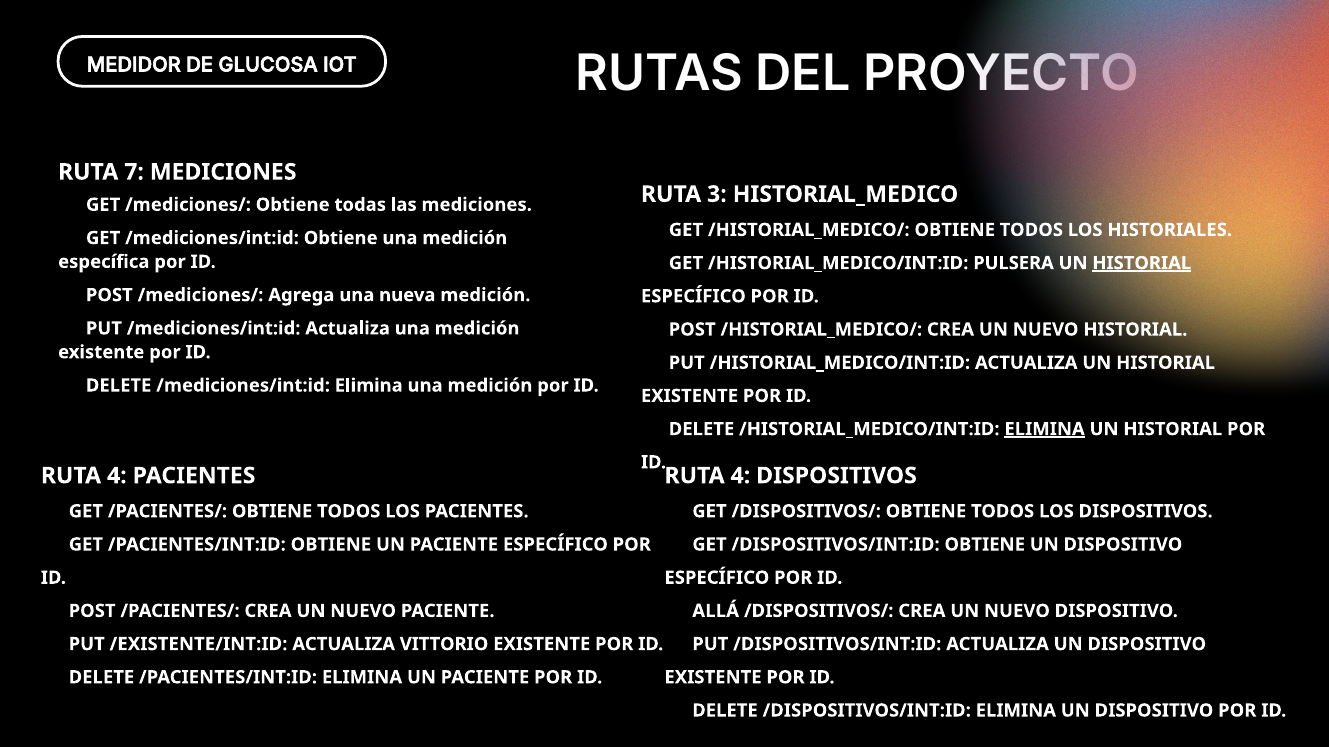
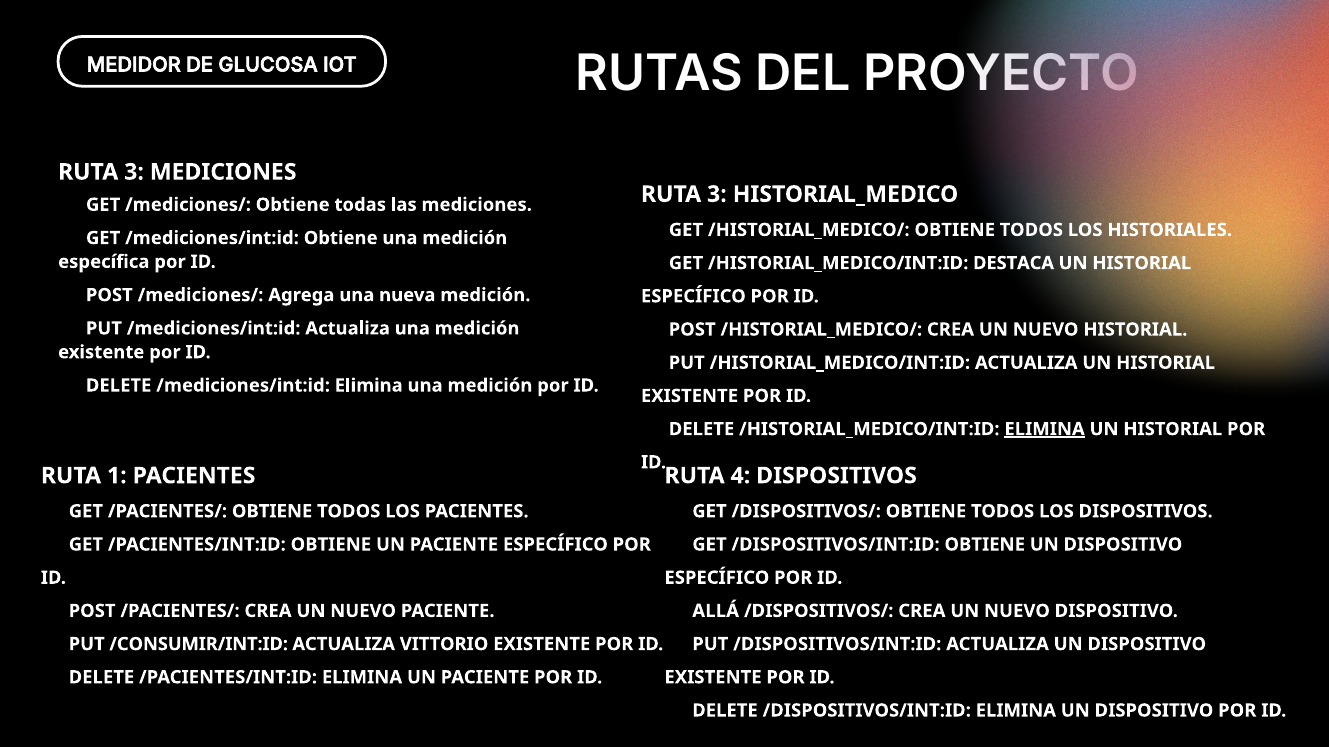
7 at (134, 172): 7 -> 3
PULSERA: PULSERA -> DESTACA
HISTORIAL at (1142, 263) underline: present -> none
4 at (117, 476): 4 -> 1
/EXISTENTE/INT:ID: /EXISTENTE/INT:ID -> /CONSUMIR/INT:ID
